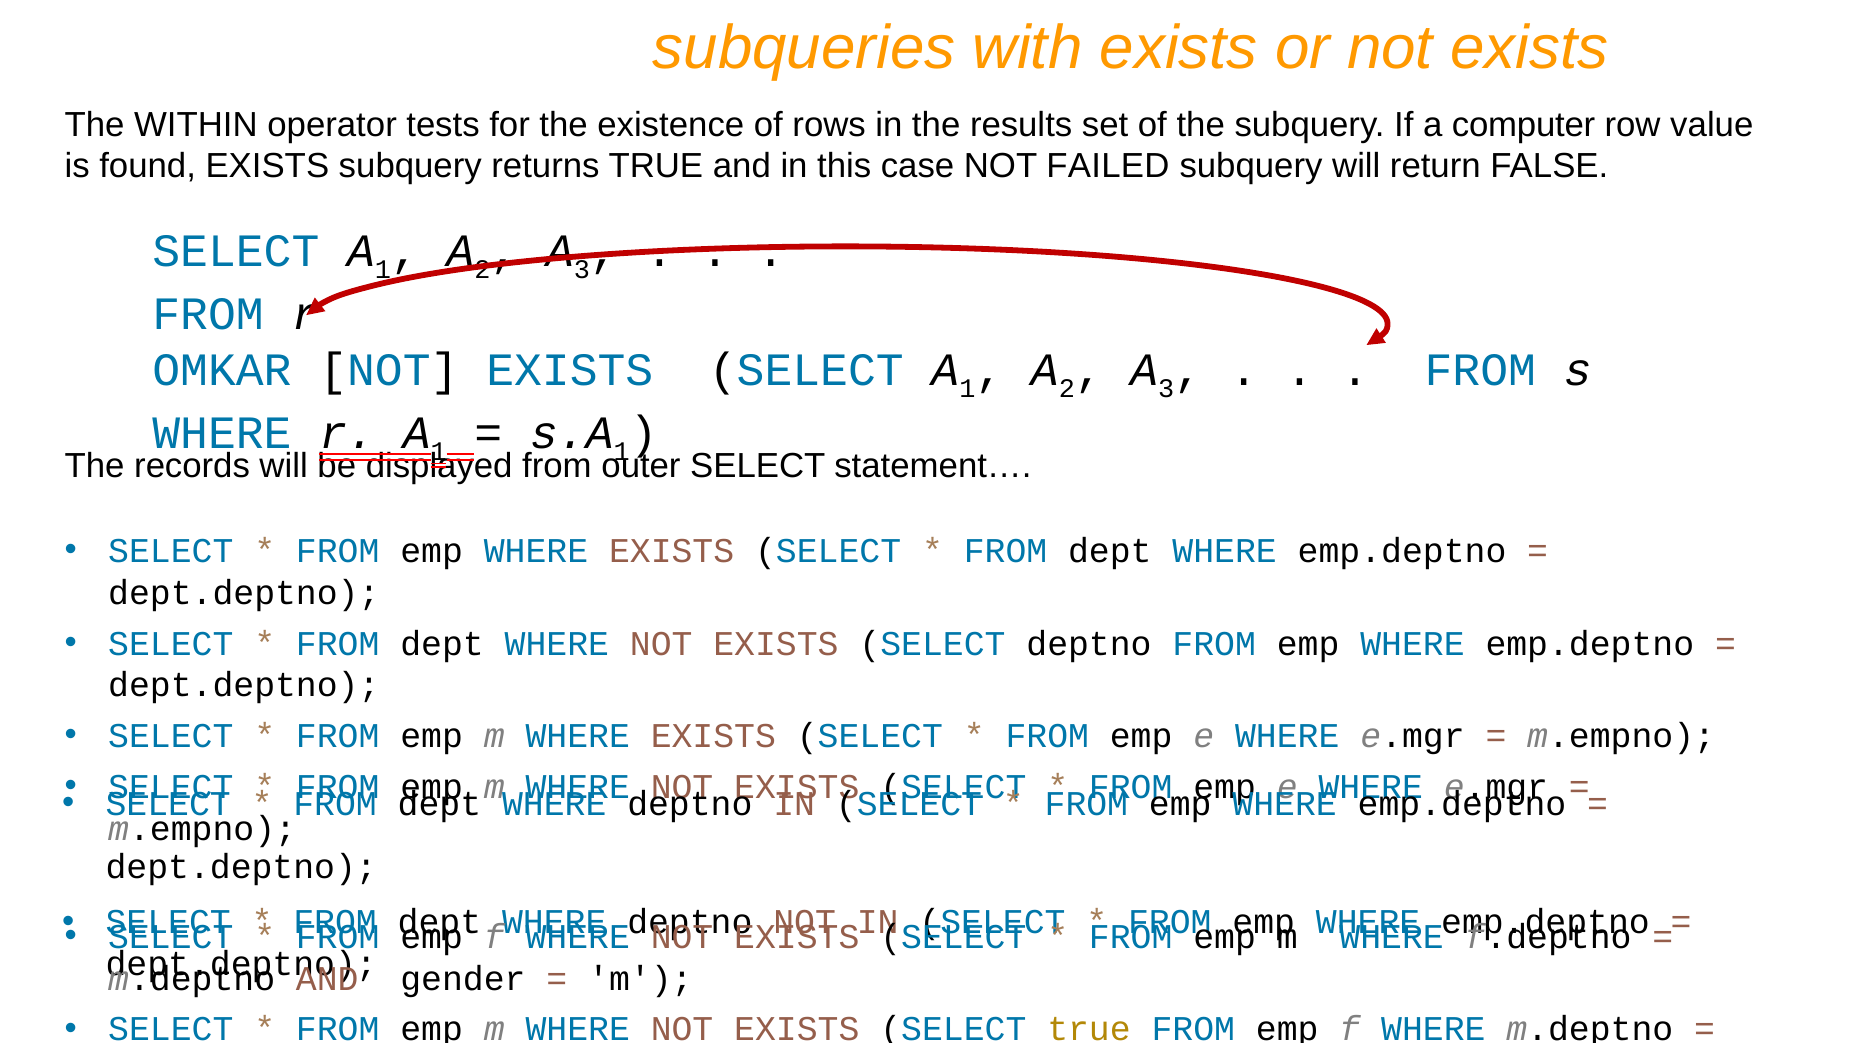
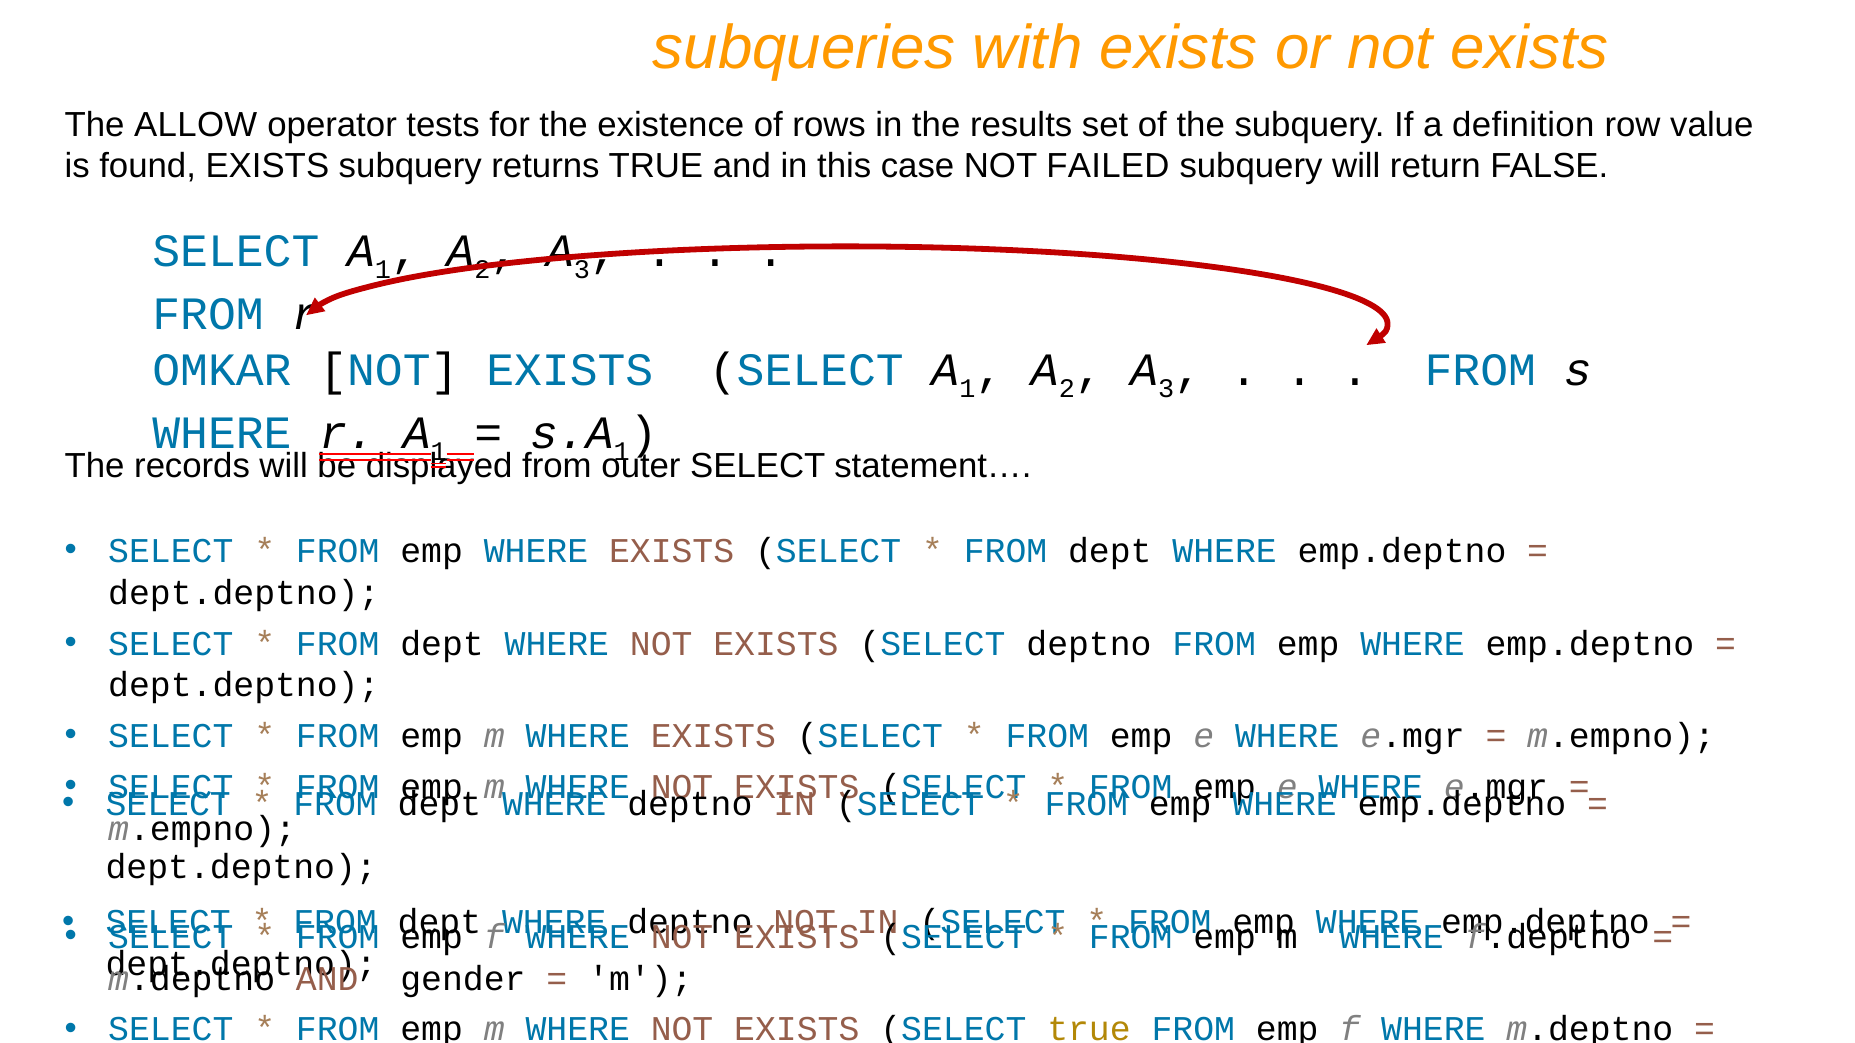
WITHIN: WITHIN -> ALLOW
computer: computer -> definition
